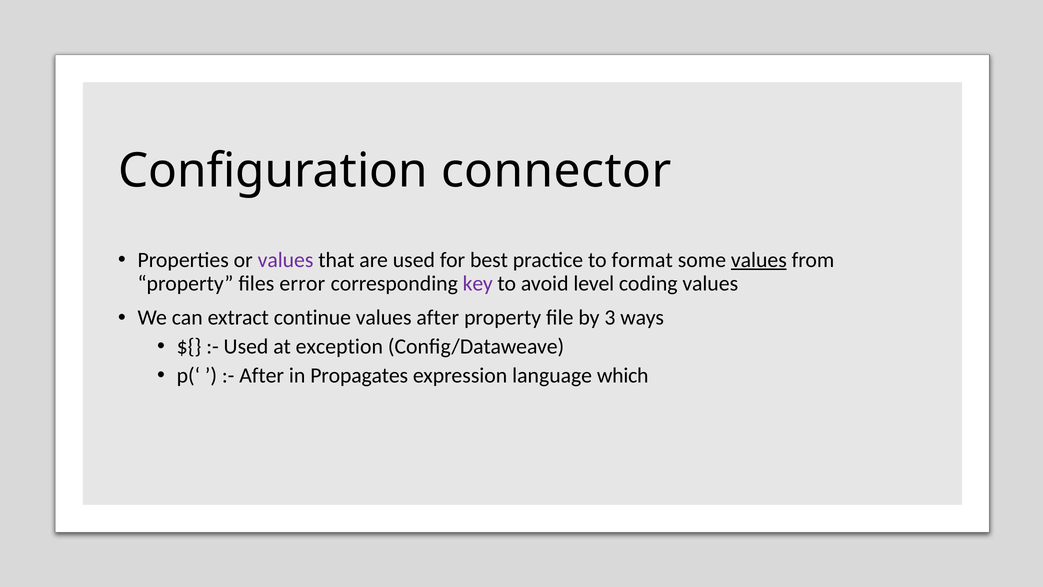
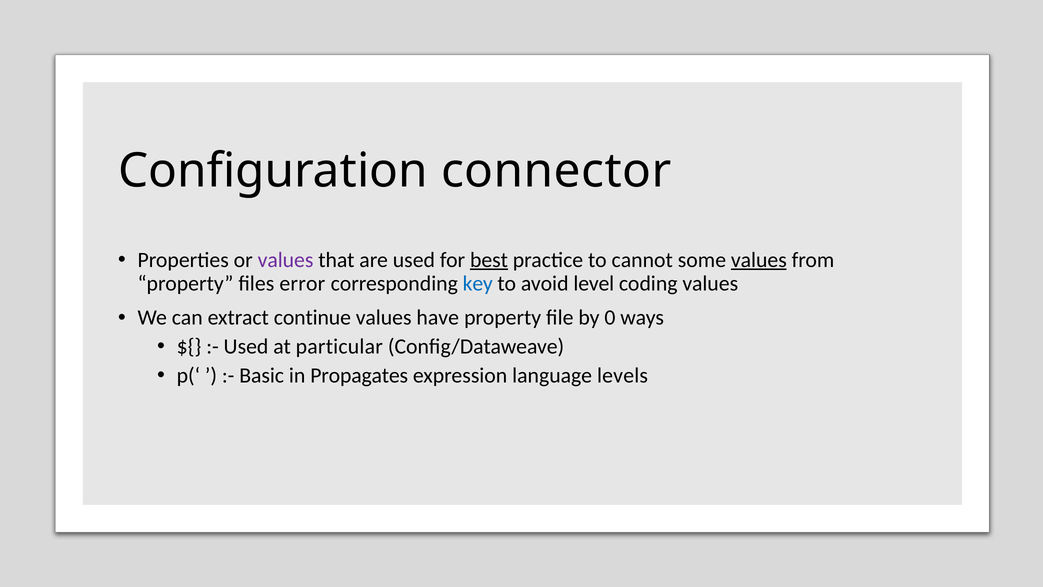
best underline: none -> present
format: format -> cannot
key colour: purple -> blue
values after: after -> have
3: 3 -> 0
exception: exception -> particular
After at (262, 375): After -> Basic
which: which -> levels
